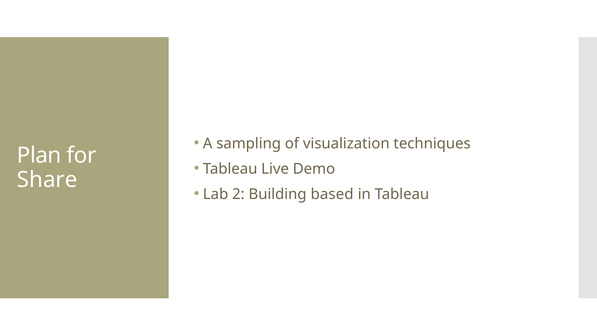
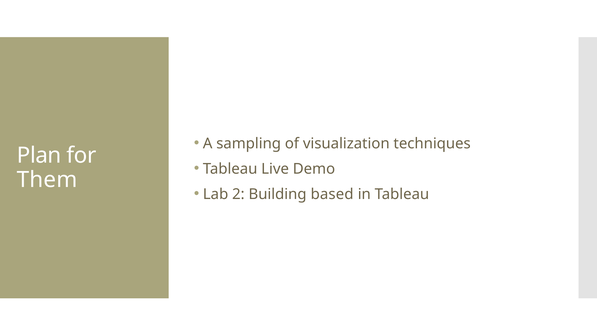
Share: Share -> Them
